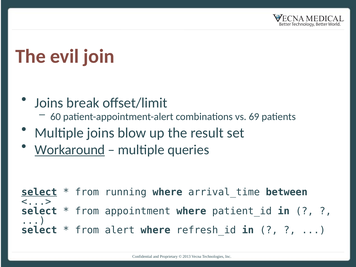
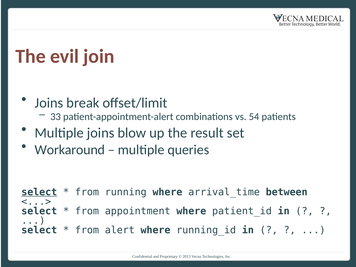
60: 60 -> 33
69: 69 -> 54
Workaround underline: present -> none
refresh_id: refresh_id -> running_id
